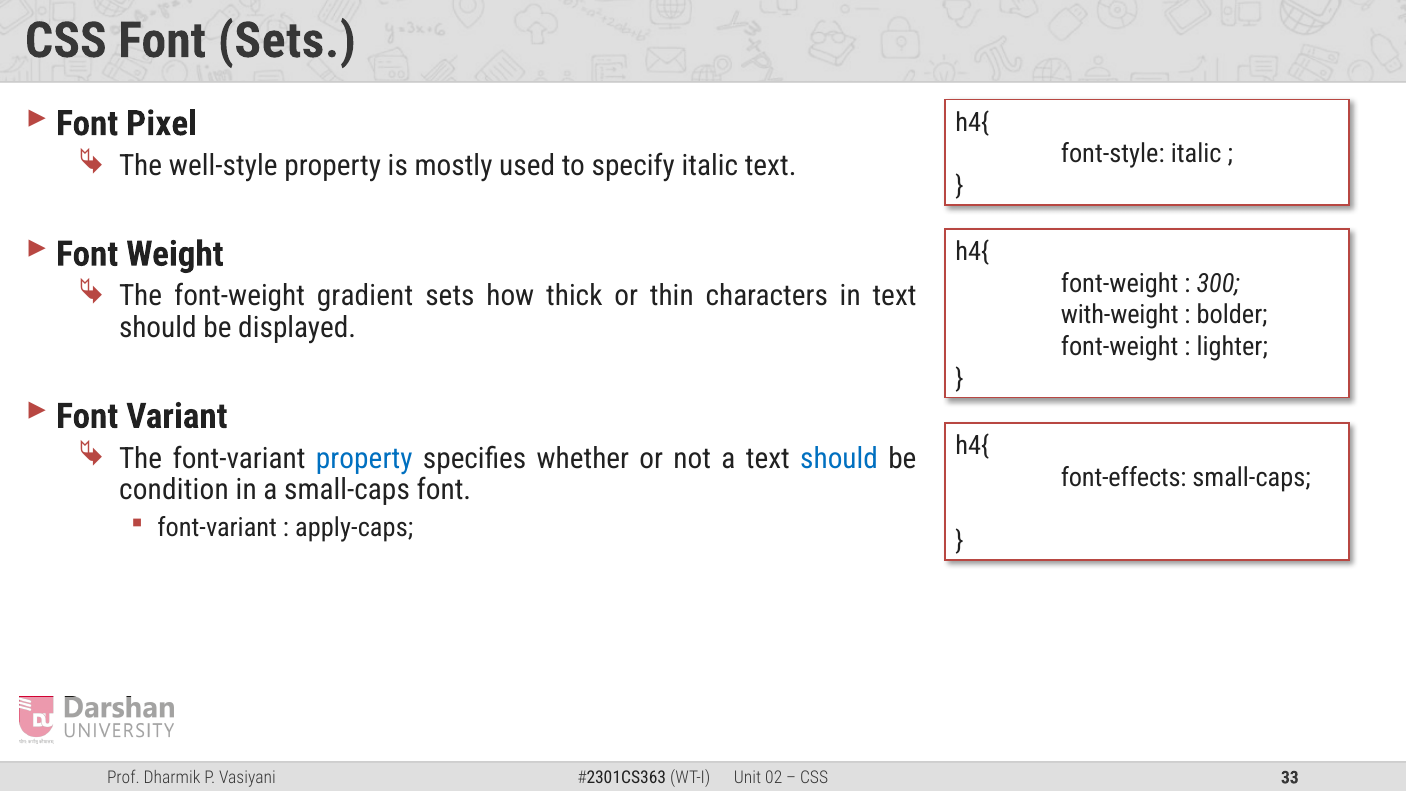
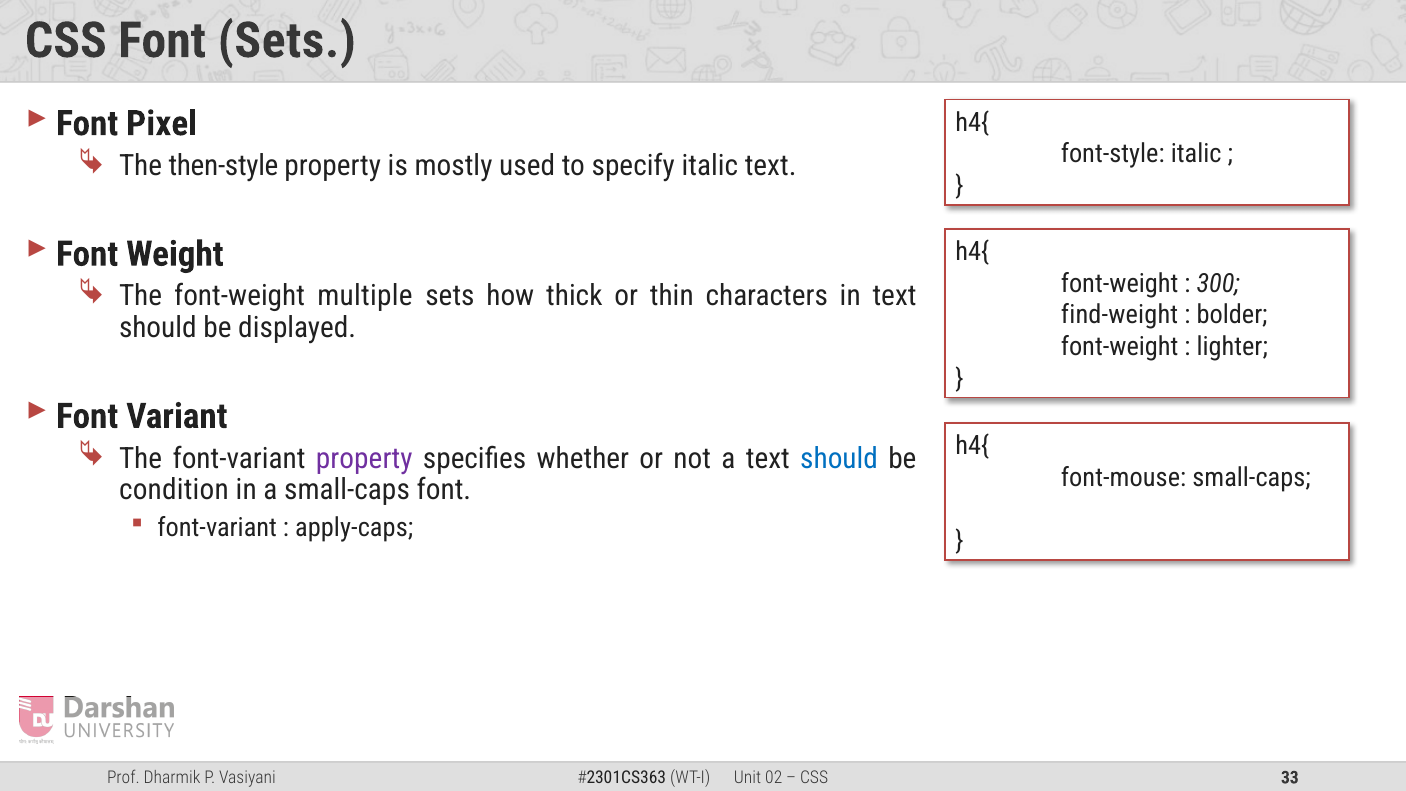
well-style: well-style -> then-style
gradient: gradient -> multiple
with-weight: with-weight -> find-weight
property at (364, 458) colour: blue -> purple
font-effects: font-effects -> font-mouse
